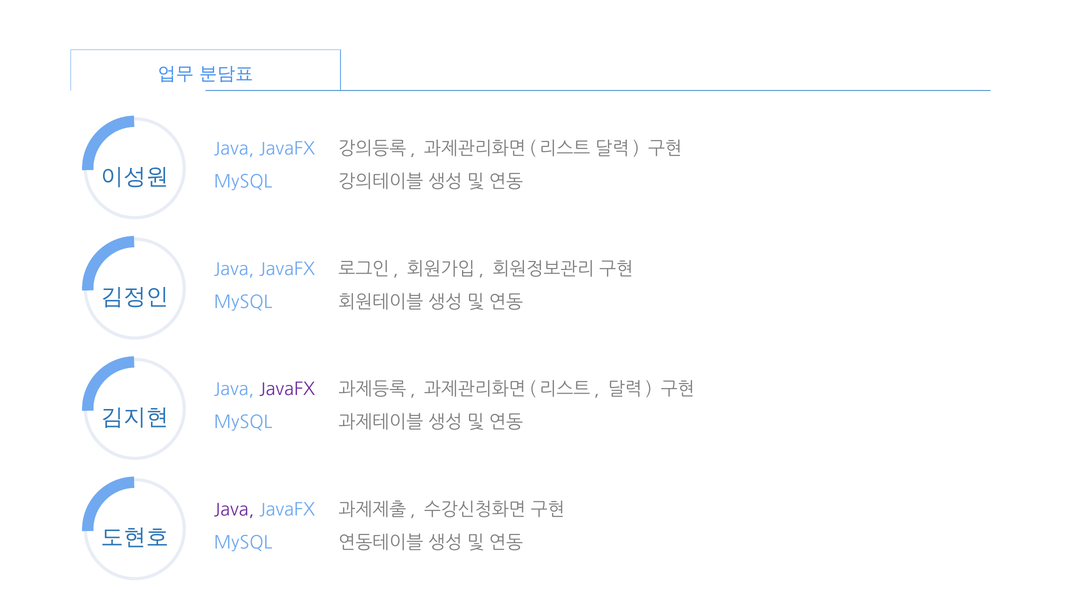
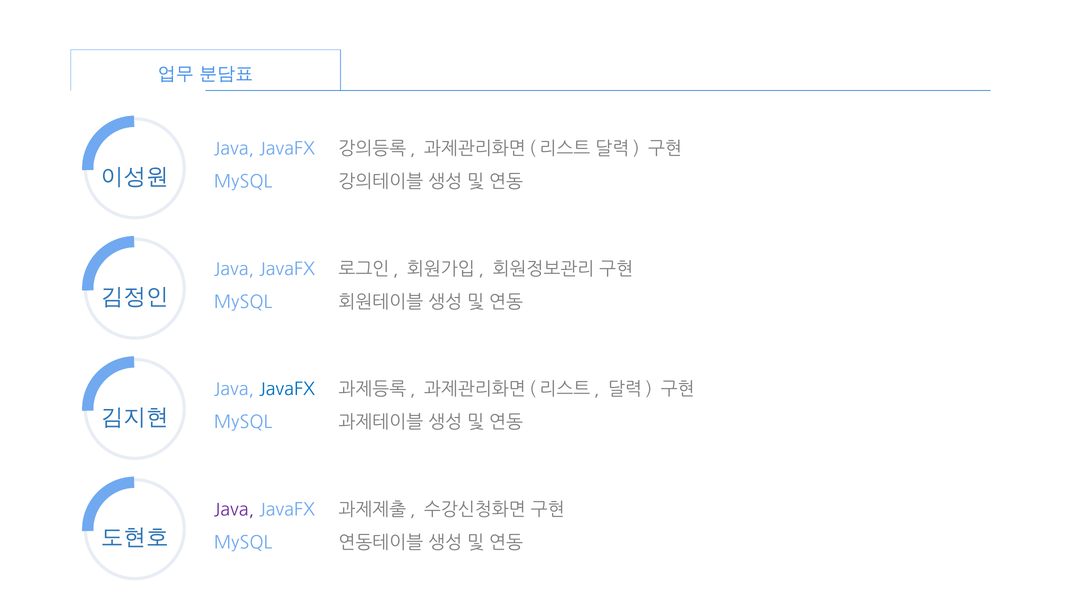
JavaFX at (287, 389) colour: purple -> blue
